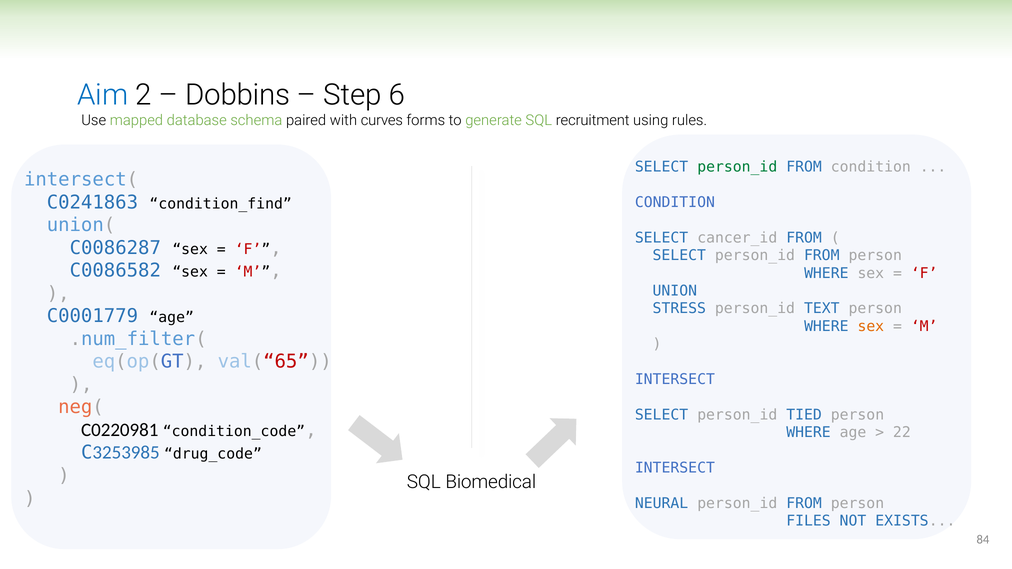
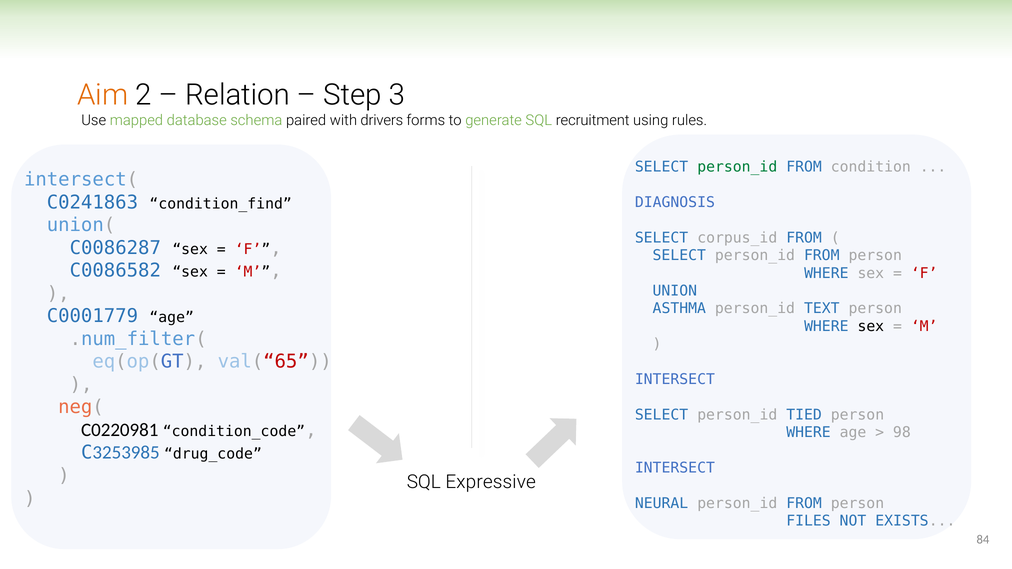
Aim colour: blue -> orange
Dobbins: Dobbins -> Relation
6: 6 -> 3
curves: curves -> drivers
CONDITION at (675, 202): CONDITION -> DIAGNOSIS
cancer_id: cancer_id -> corpus_id
STRESS: STRESS -> ASTHMA
sex at (871, 326) colour: orange -> black
22: 22 -> 98
Biomedical: Biomedical -> Expressive
